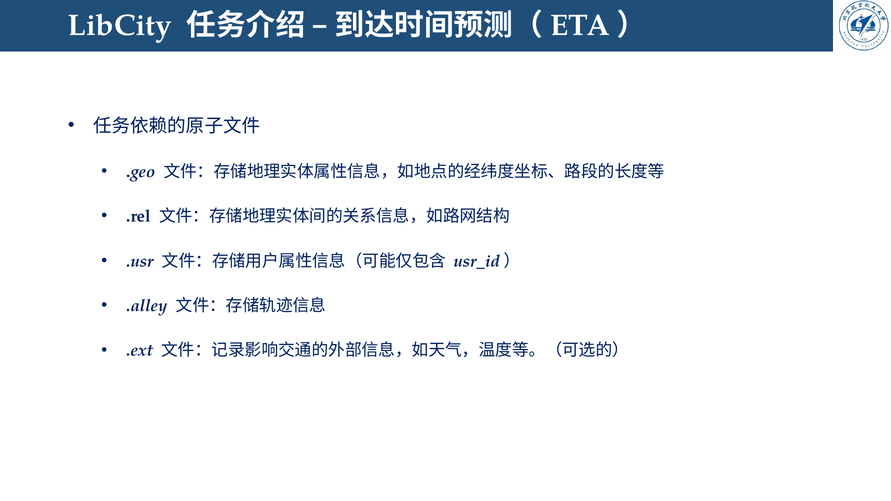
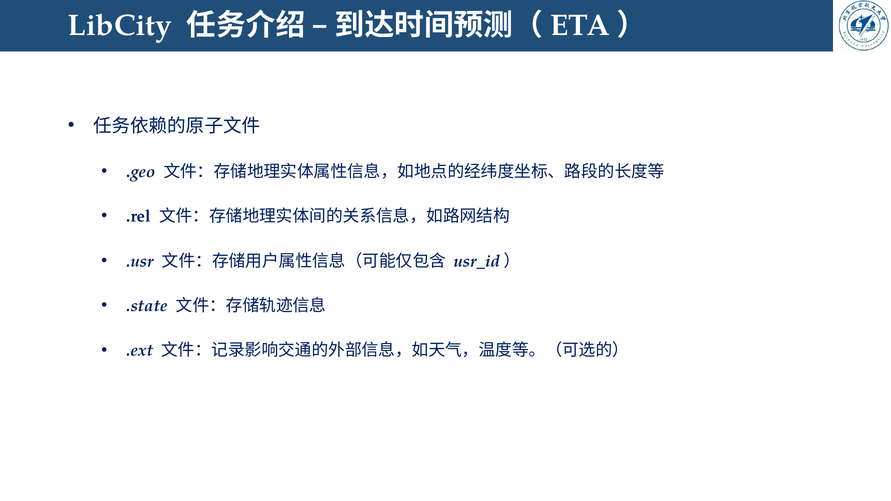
.alley: .alley -> .state
